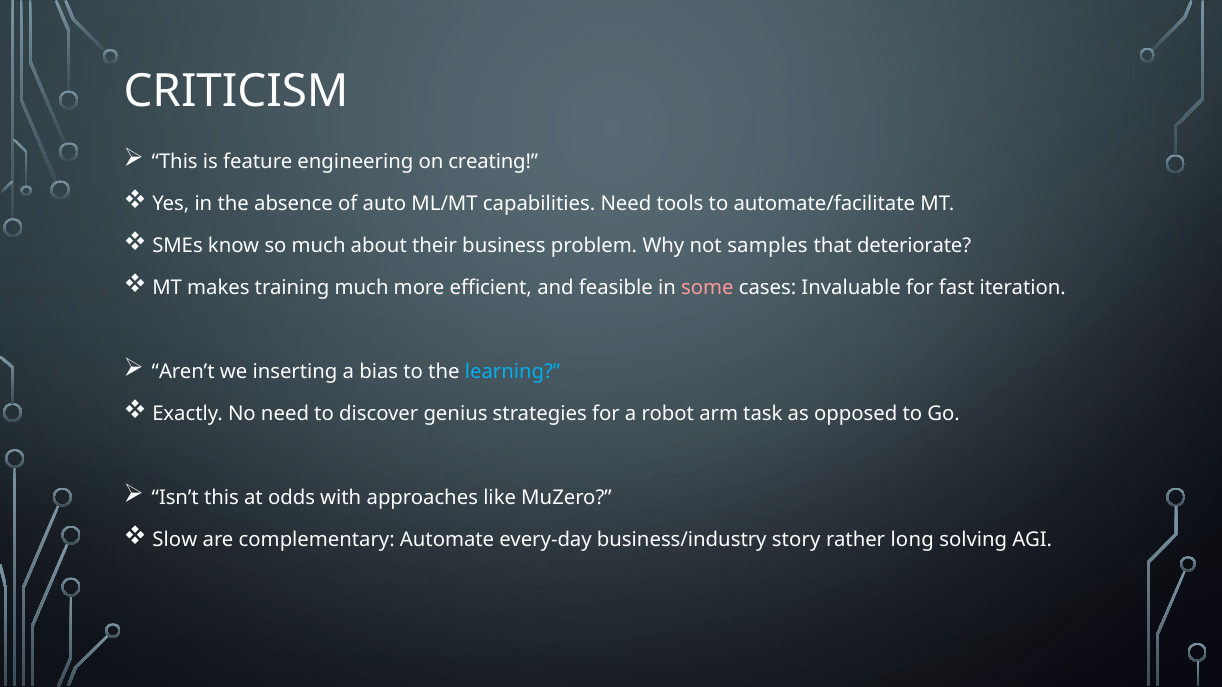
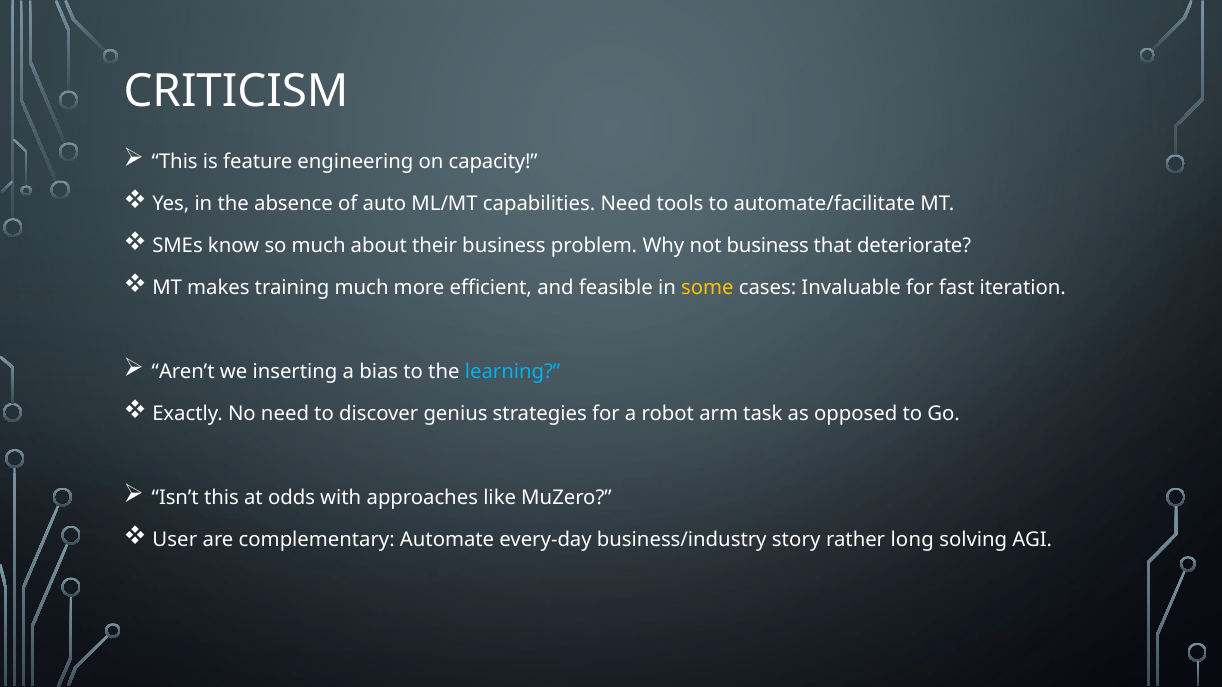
creating: creating -> capacity
not samples: samples -> business
some colour: pink -> yellow
Slow: Slow -> User
